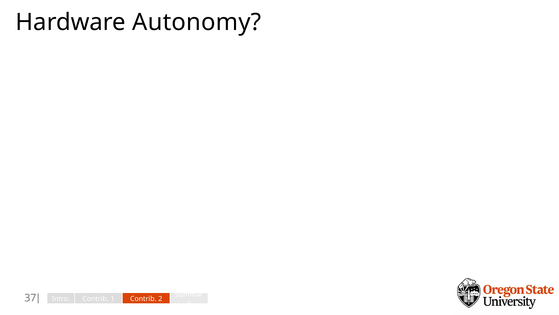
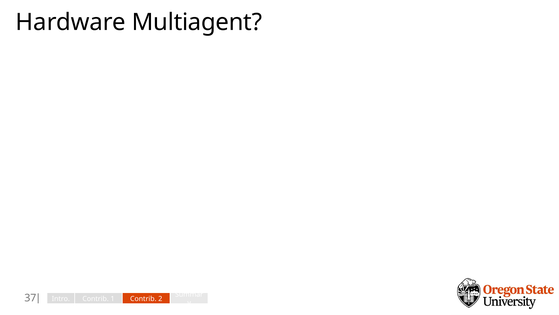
Autonomy: Autonomy -> Multiagent
